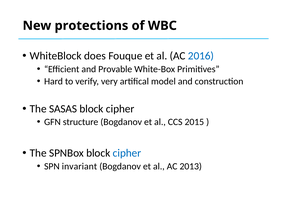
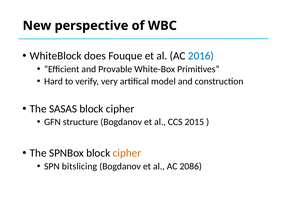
protections: protections -> perspective
cipher at (127, 153) colour: blue -> orange
invariant: invariant -> bitslicing
2013: 2013 -> 2086
